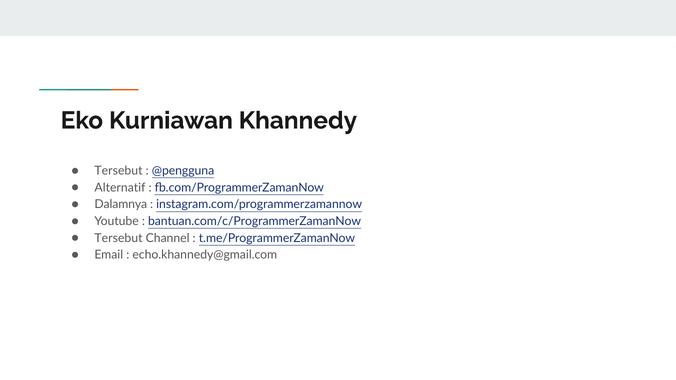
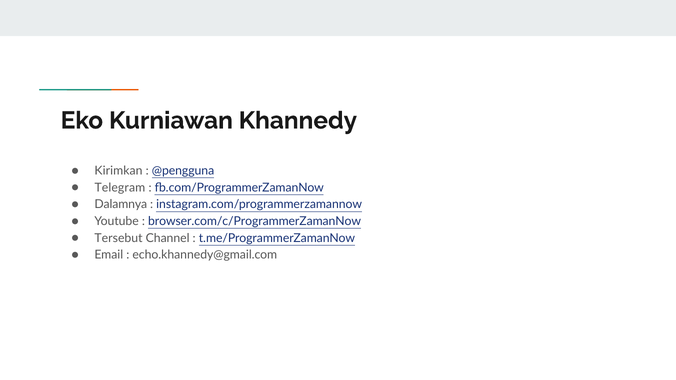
Tersebut at (119, 171): Tersebut -> Kirimkan
Alternatif: Alternatif -> Telegram
bantuan.com/c/ProgrammerZamanNow: bantuan.com/c/ProgrammerZamanNow -> browser.com/c/ProgrammerZamanNow
